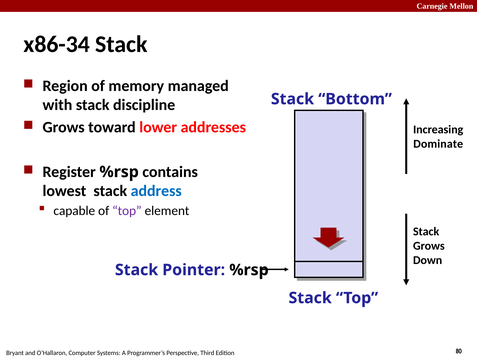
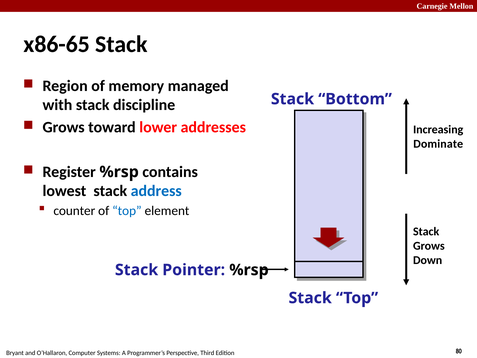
x86-34: x86-34 -> x86-65
capable: capable -> counter
top at (127, 211) colour: purple -> blue
